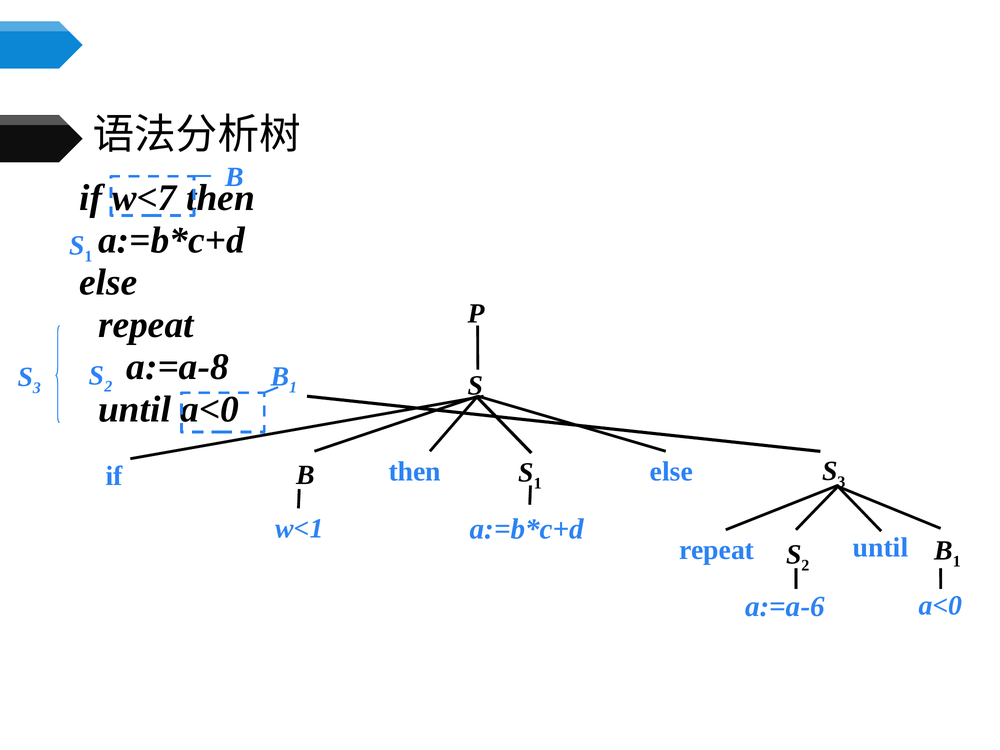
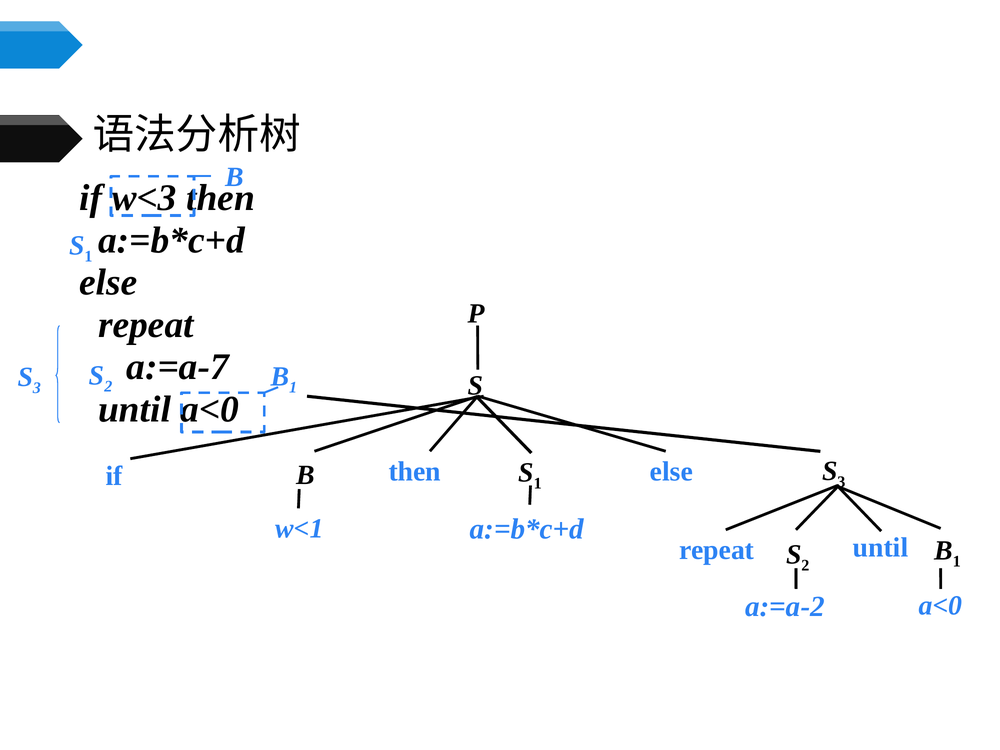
w<7: w<7 -> w<3
a:=a-8: a:=a-8 -> a:=a-7
a:=a-6: a:=a-6 -> a:=a-2
